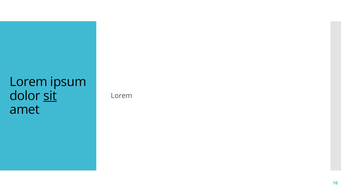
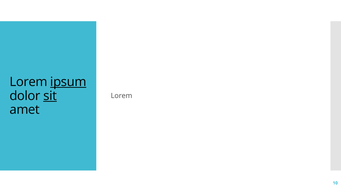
ipsum underline: none -> present
